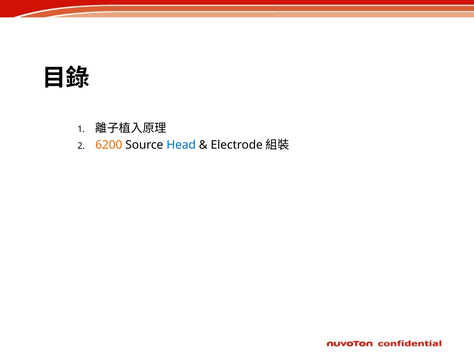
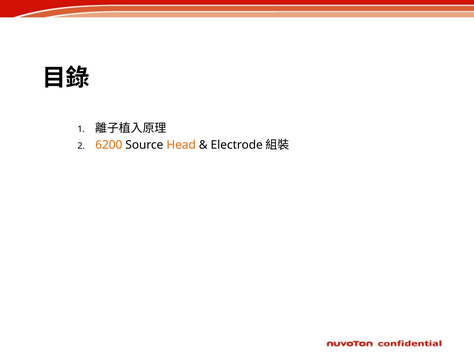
Head colour: blue -> orange
